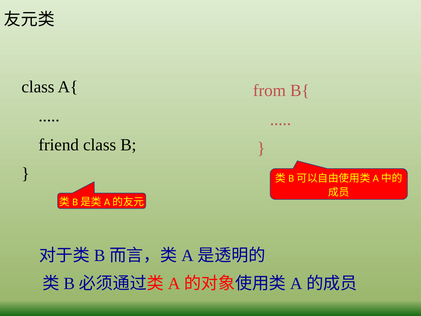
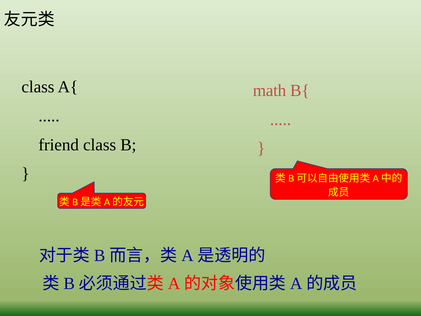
from: from -> math
